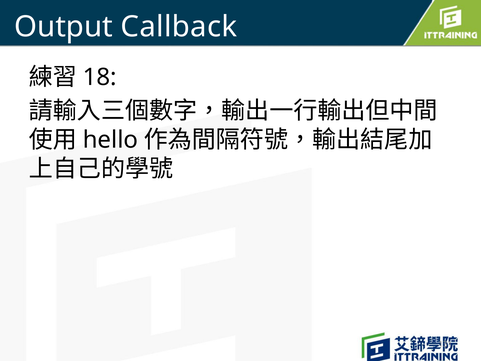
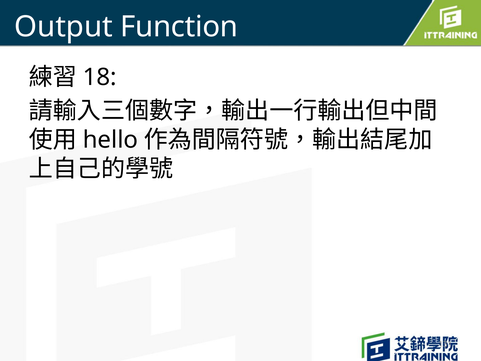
Callback: Callback -> Function
